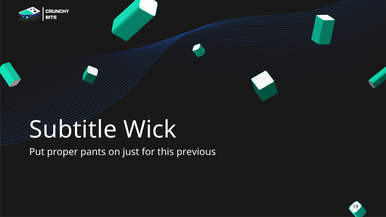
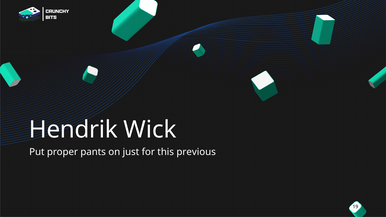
Subtitle: Subtitle -> Hendrik
